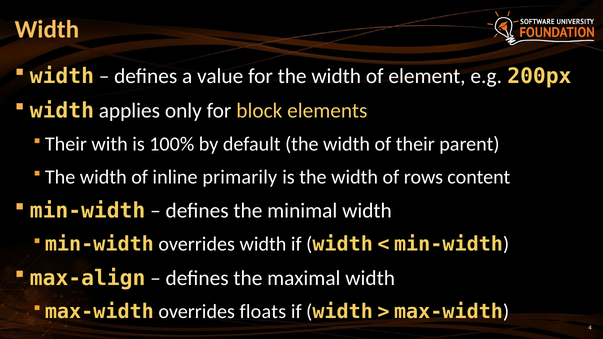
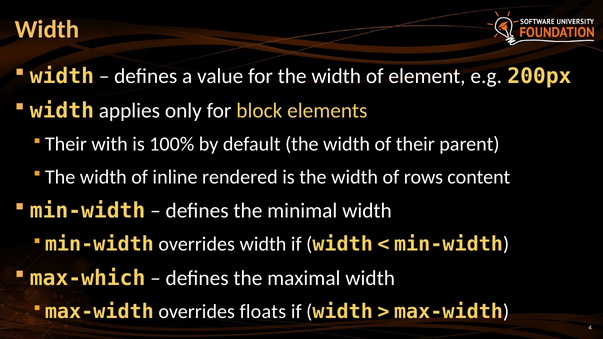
primarily: primarily -> rendered
max-align: max-align -> max-which
